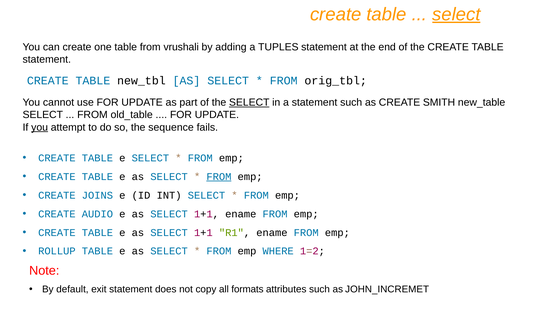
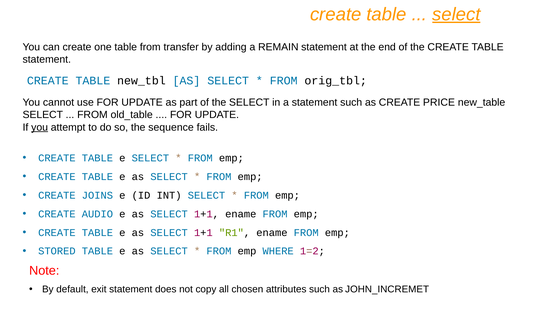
vrushali: vrushali -> transfer
TUPLES: TUPLES -> REMAIN
SELECT at (249, 103) underline: present -> none
SMITH: SMITH -> PRICE
FROM at (219, 177) underline: present -> none
ROLLUP: ROLLUP -> STORED
formats: formats -> chosen
